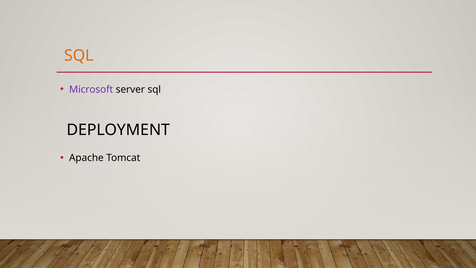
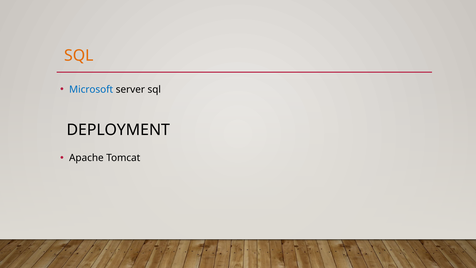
Microsoft colour: purple -> blue
